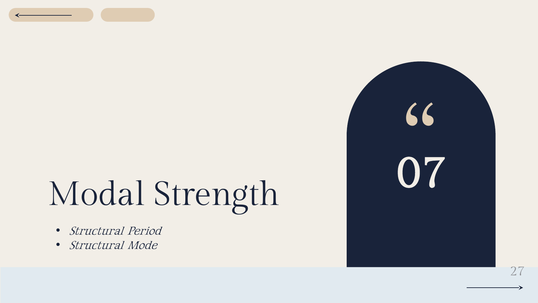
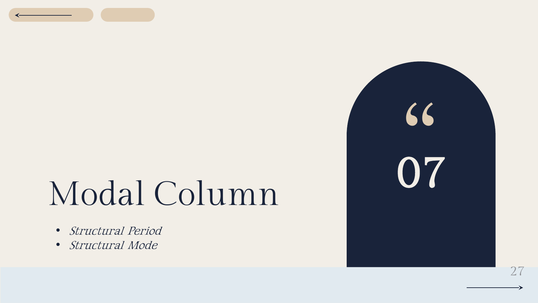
Strength: Strength -> Column
